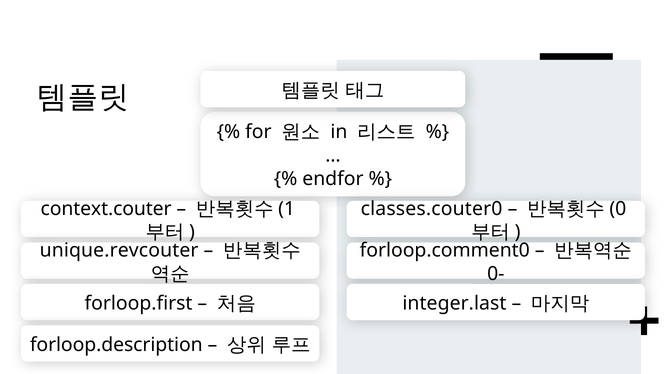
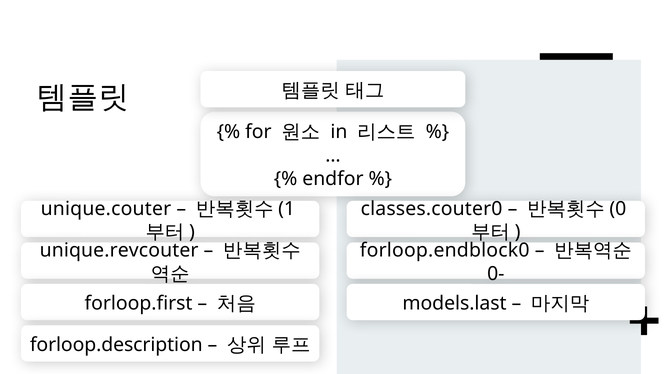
context.couter: context.couter -> unique.couter
forloop.comment0: forloop.comment0 -> forloop.endblock0
integer.last: integer.last -> models.last
